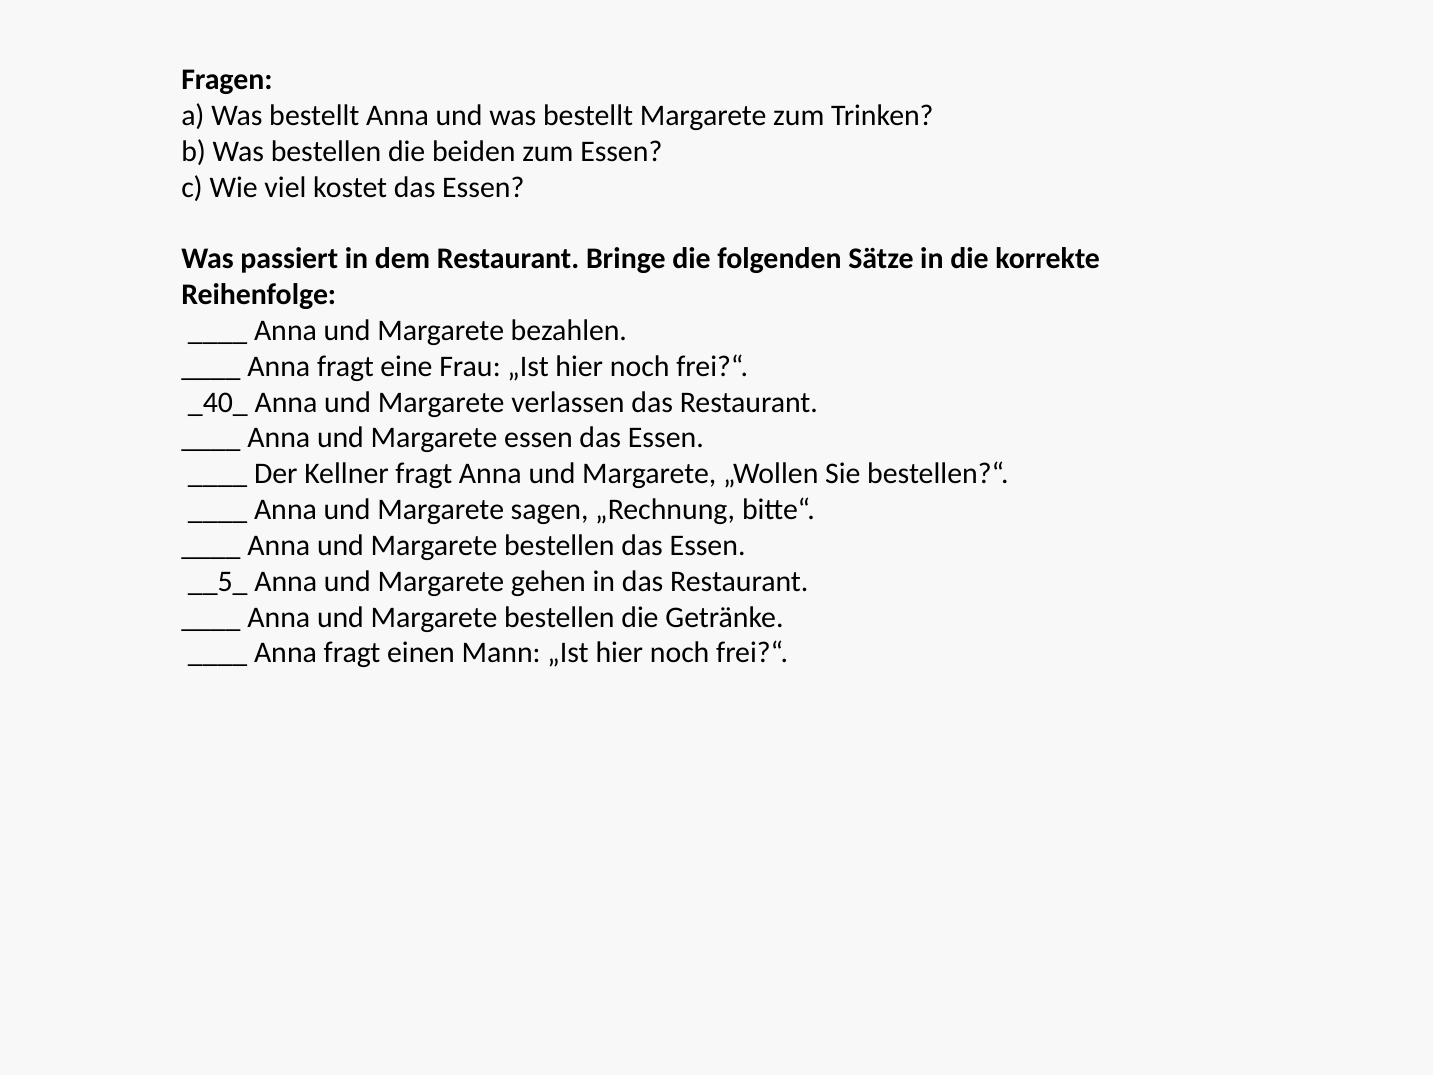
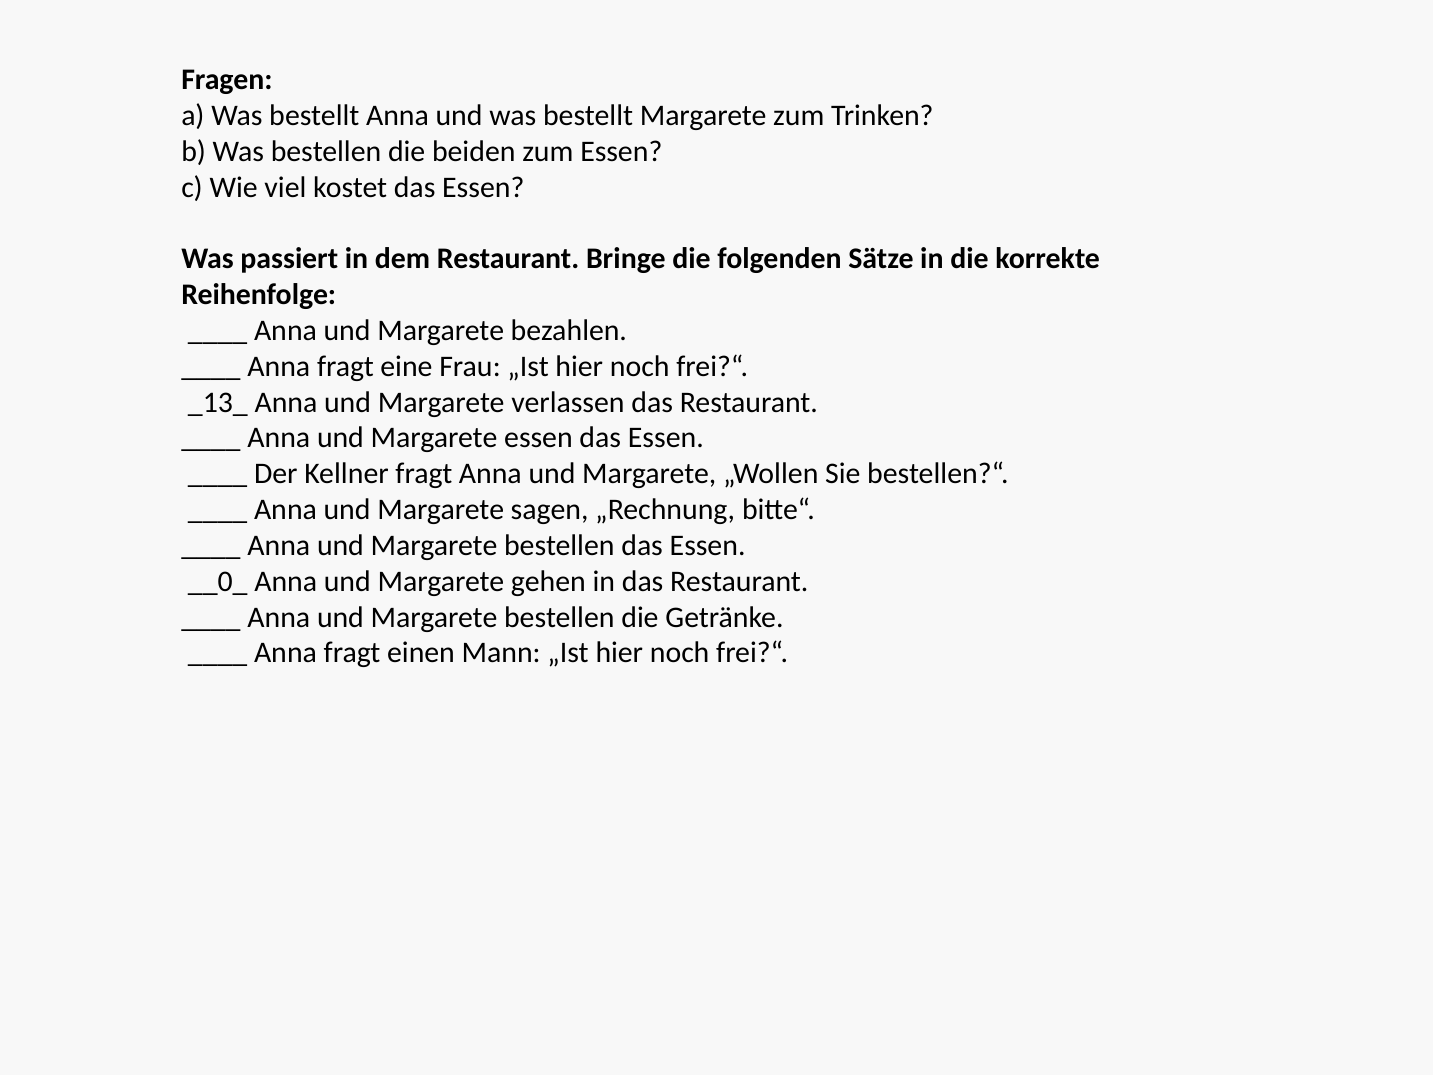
_40_: _40_ -> _13_
__5_: __5_ -> __0_
